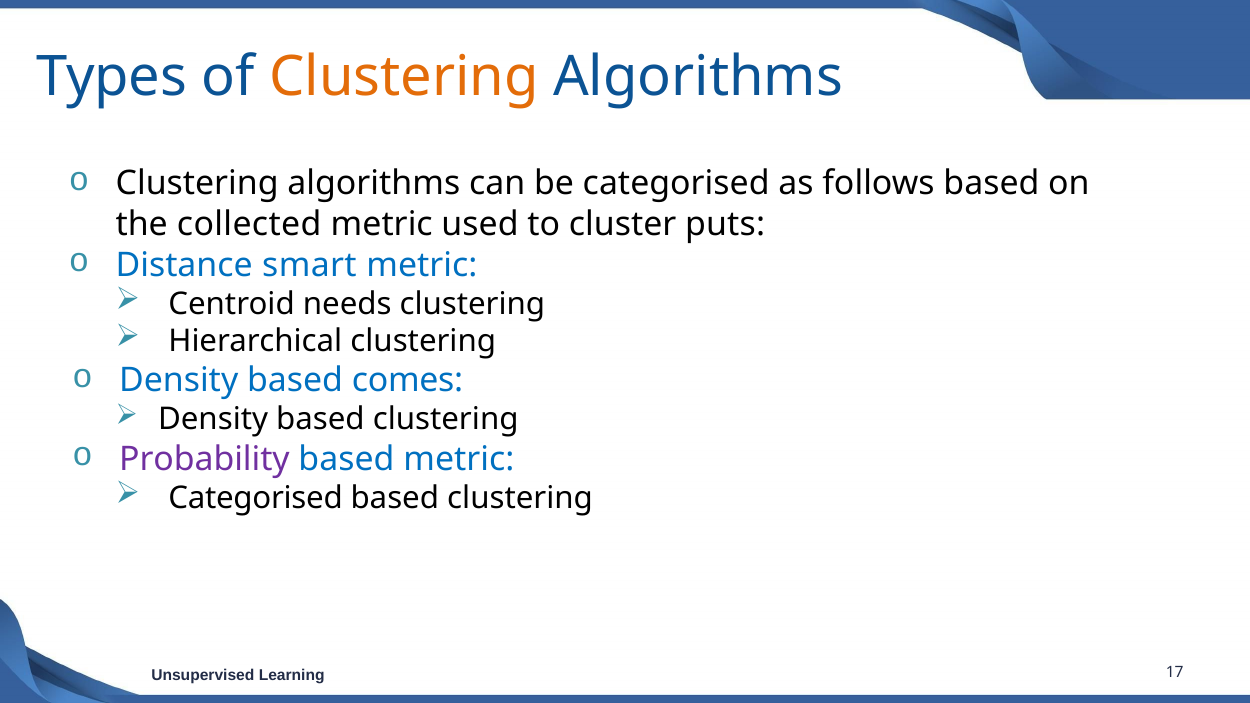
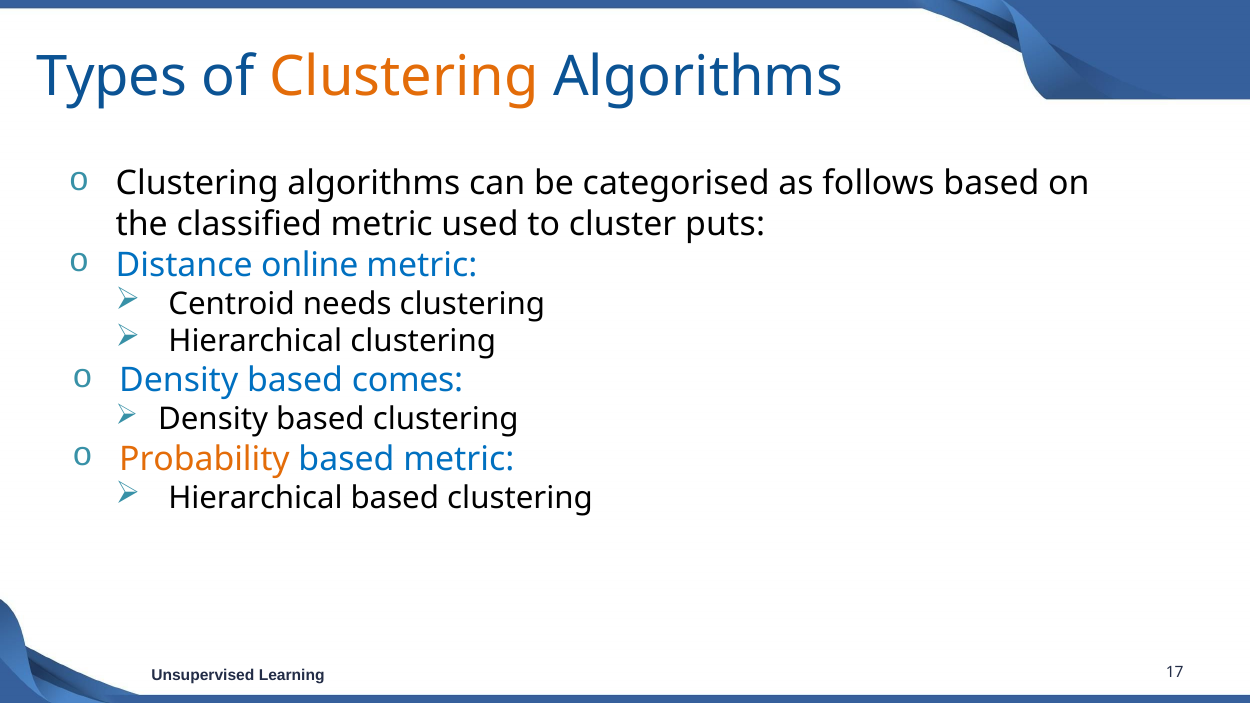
collected: collected -> classified
smart: smart -> online
Probability colour: purple -> orange
Categorised at (256, 498): Categorised -> Hierarchical
